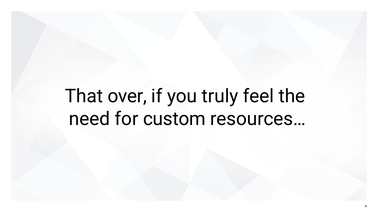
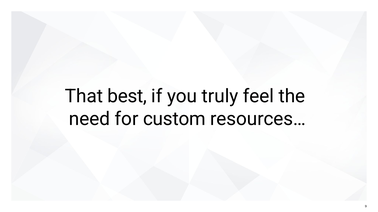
over: over -> best
